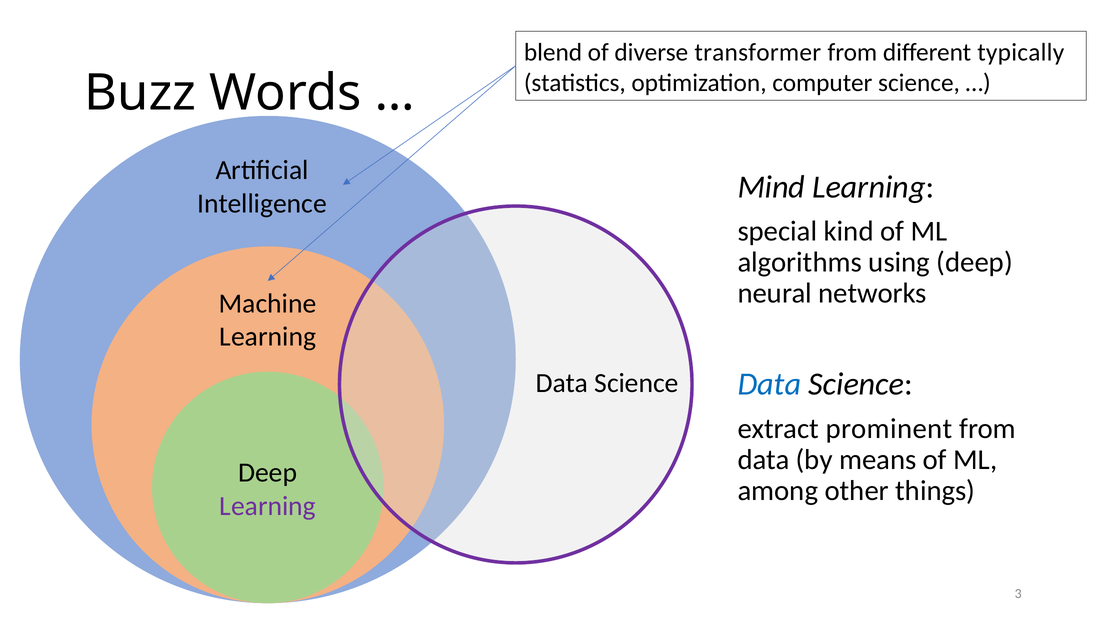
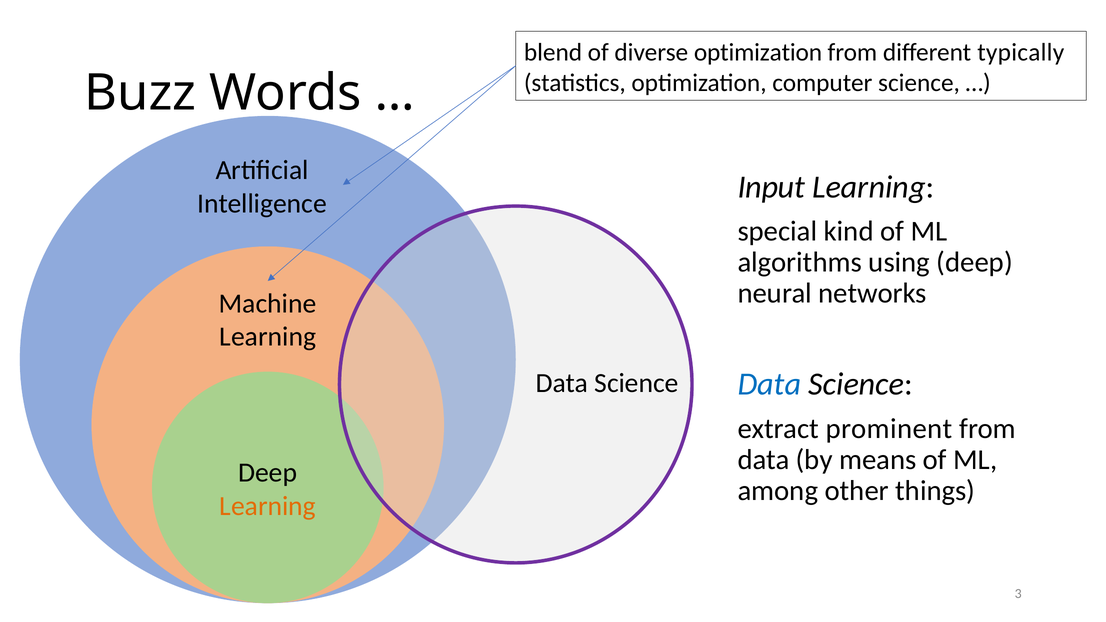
diverse transformer: transformer -> optimization
Mind: Mind -> Input
Learning at (268, 506) colour: purple -> orange
